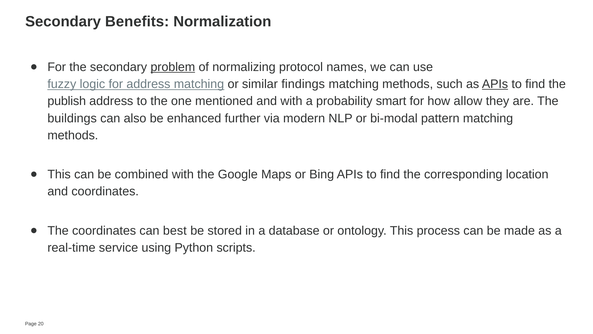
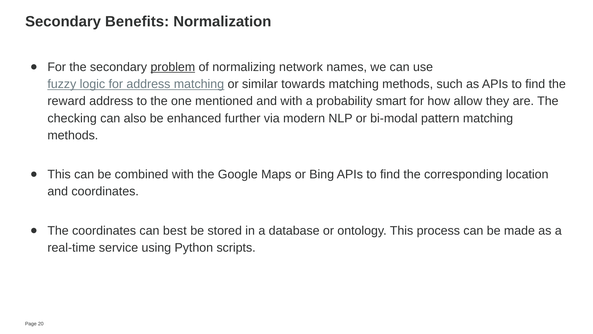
protocol: protocol -> network
findings: findings -> towards
APIs at (495, 84) underline: present -> none
publish: publish -> reward
buildings: buildings -> checking
